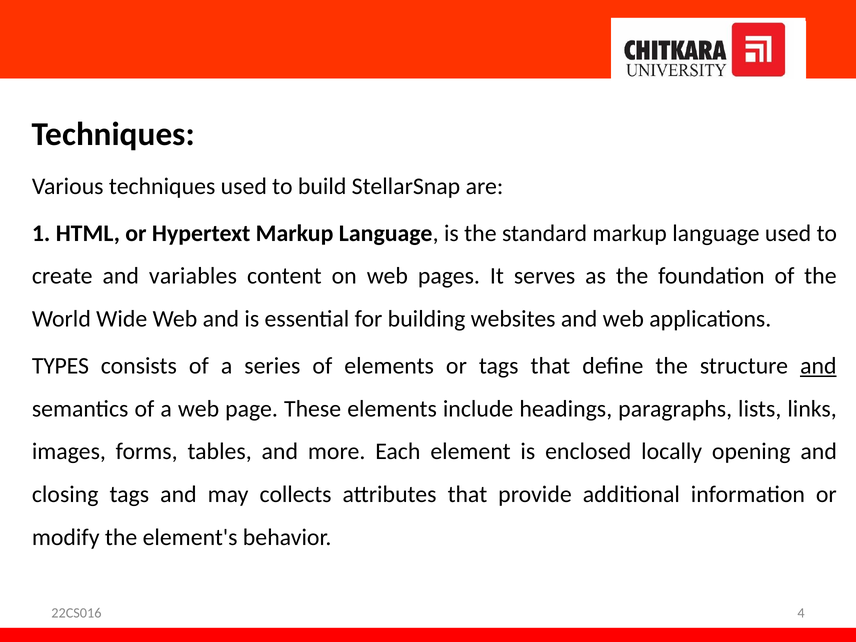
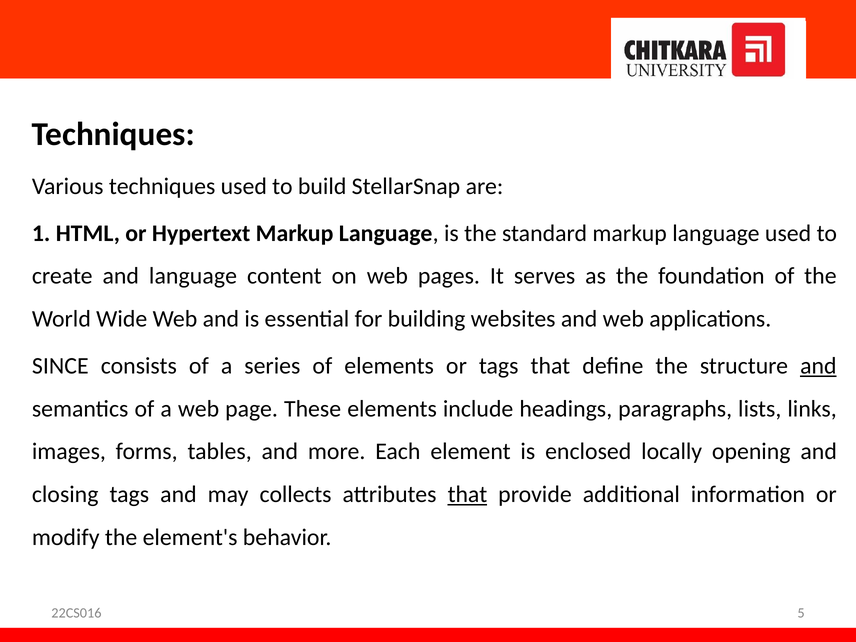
and variables: variables -> language
TYPES: TYPES -> SINCE
that at (467, 494) underline: none -> present
4: 4 -> 5
